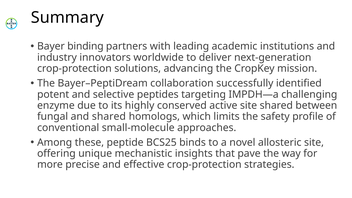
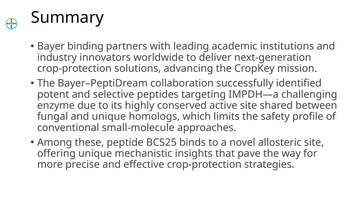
and shared: shared -> unique
